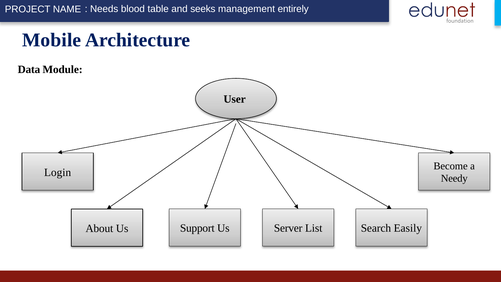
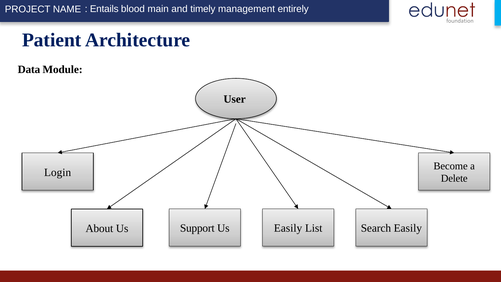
Needs: Needs -> Entails
table: table -> main
seeks: seeks -> timely
Mobile: Mobile -> Patient
Needy: Needy -> Delete
Us Server: Server -> Easily
